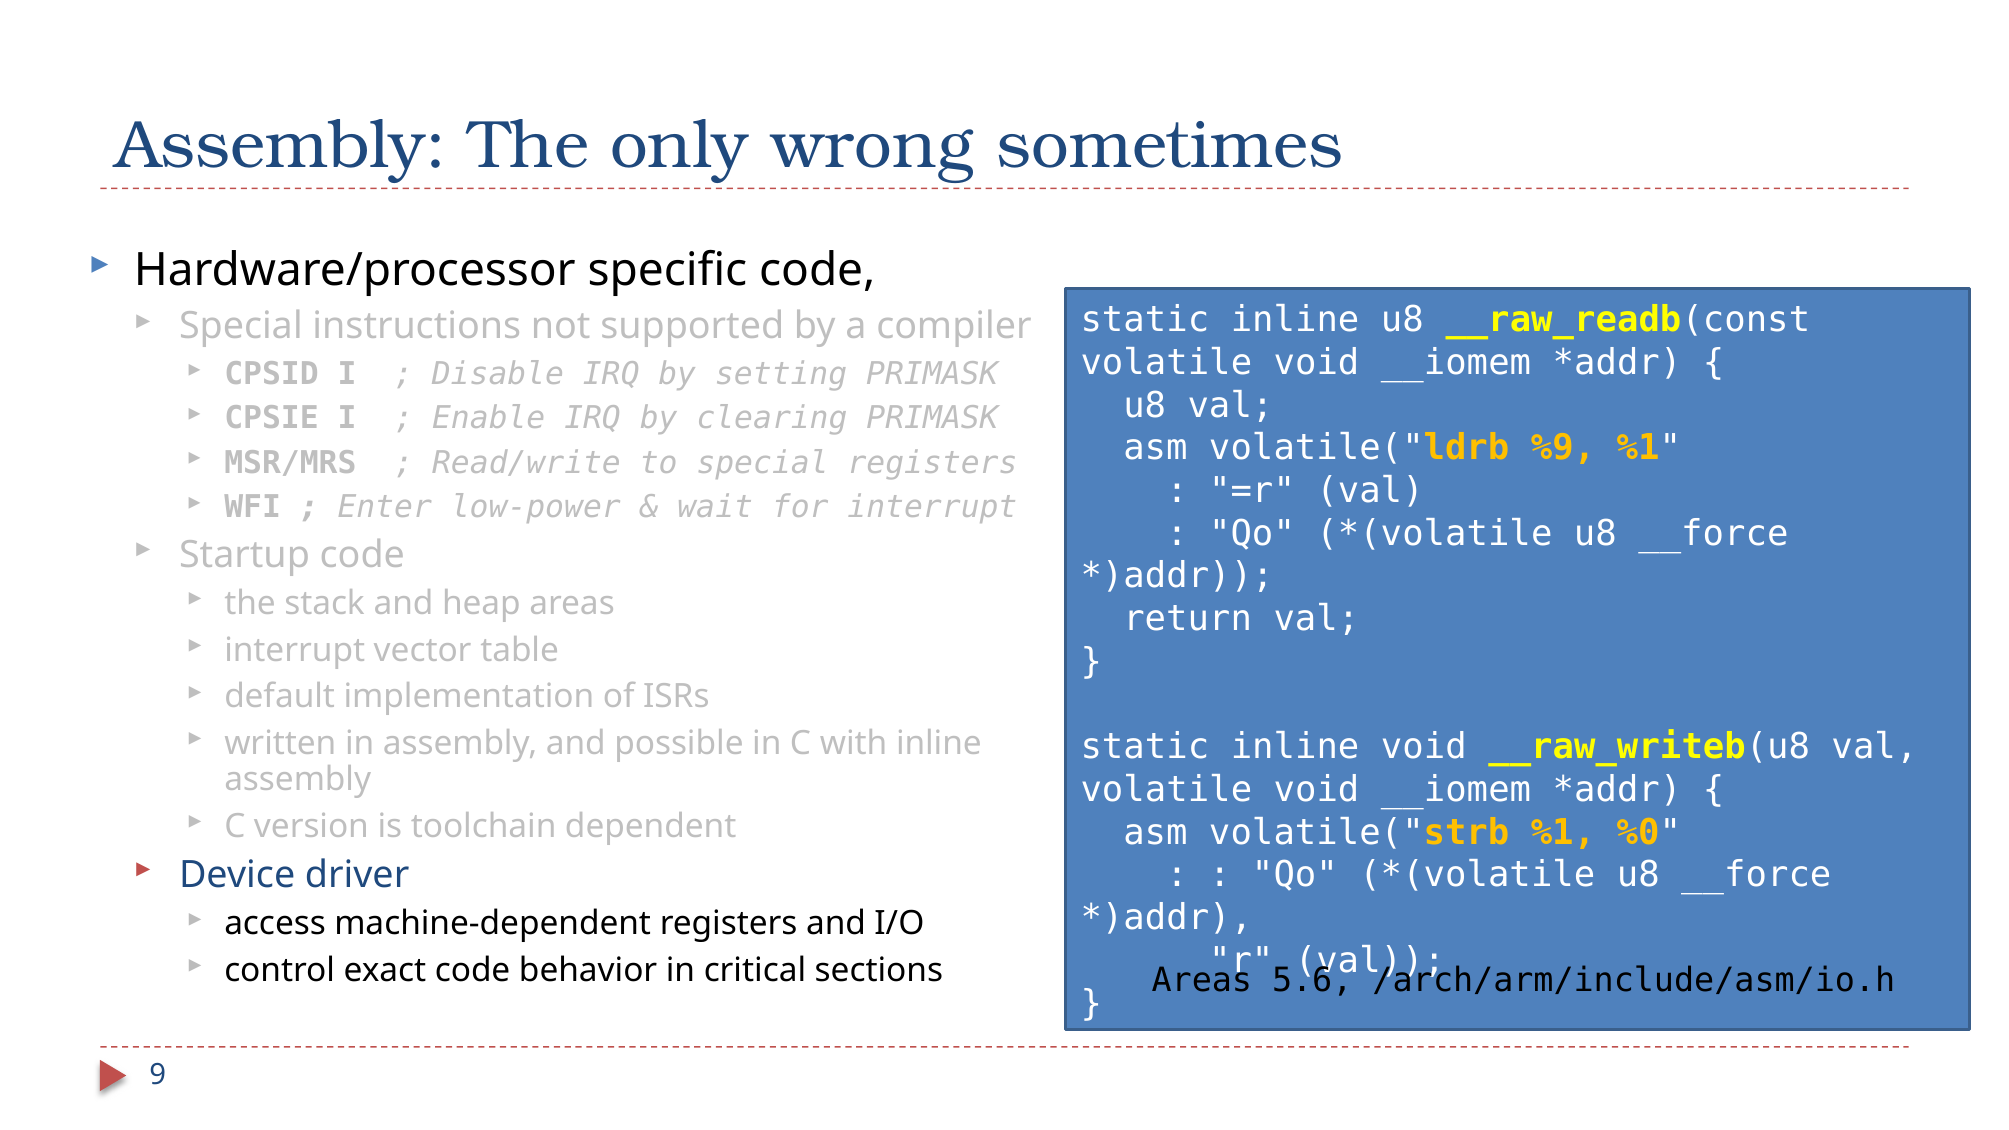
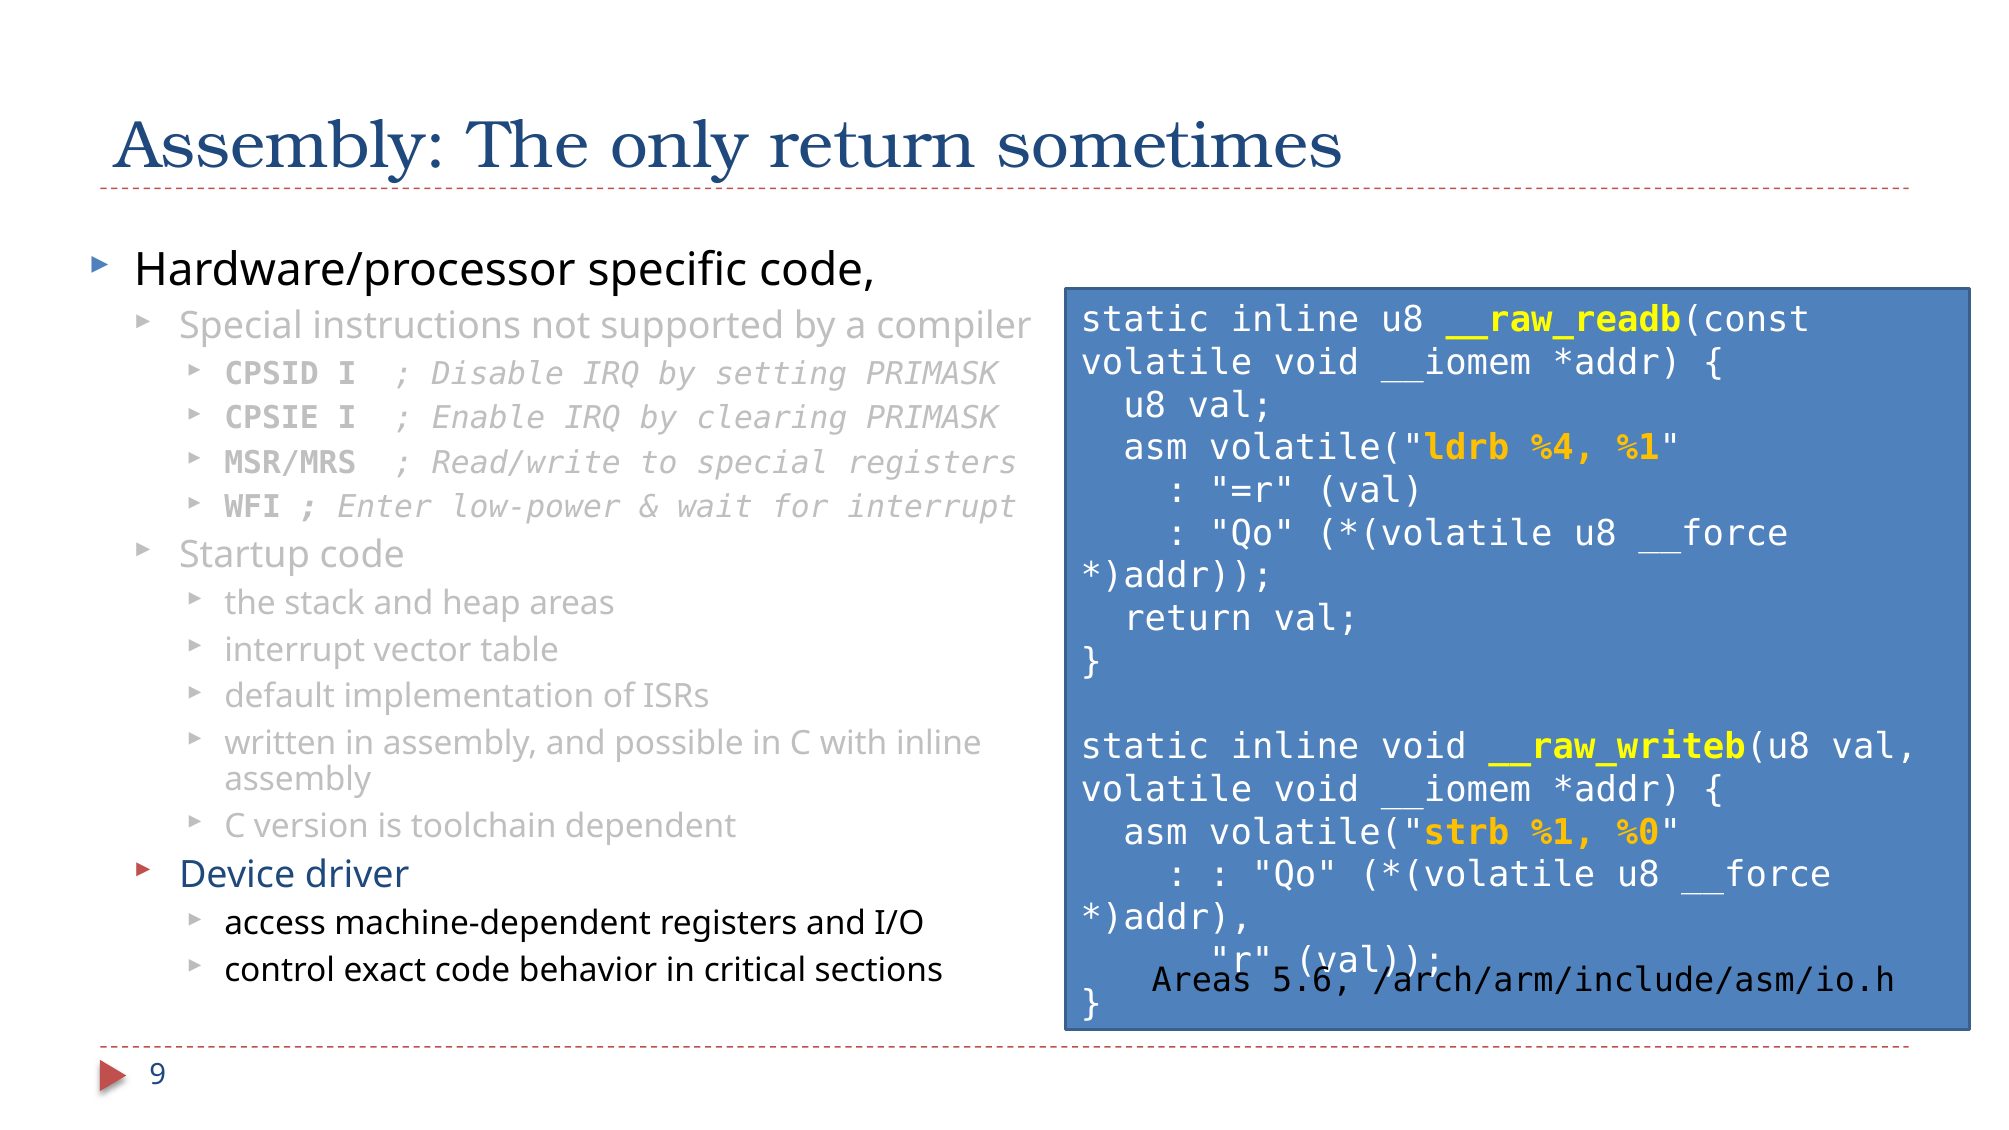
only wrong: wrong -> return
%9: %9 -> %4
